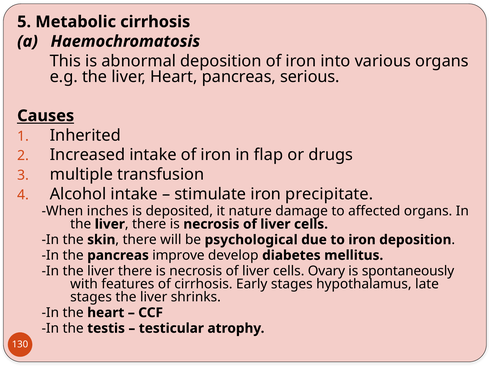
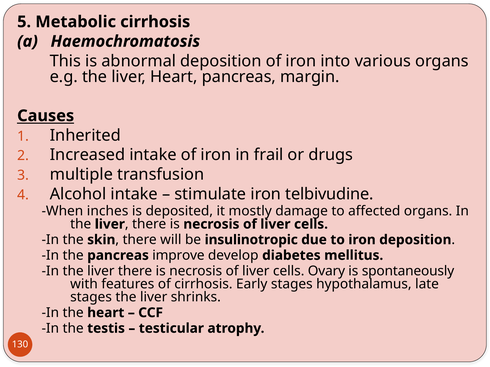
serious: serious -> margin
flap: flap -> frail
precipitate: precipitate -> telbivudine
nature: nature -> mostly
psychological: psychological -> insulinotropic
